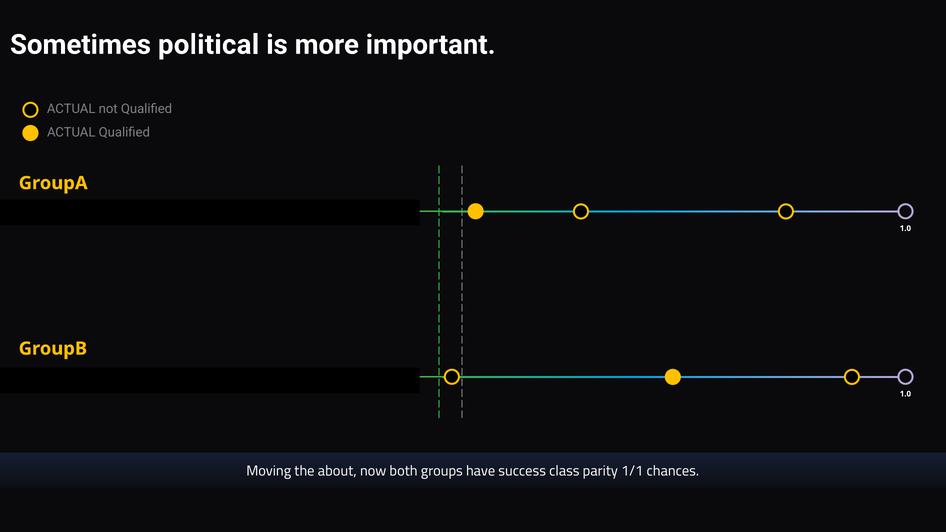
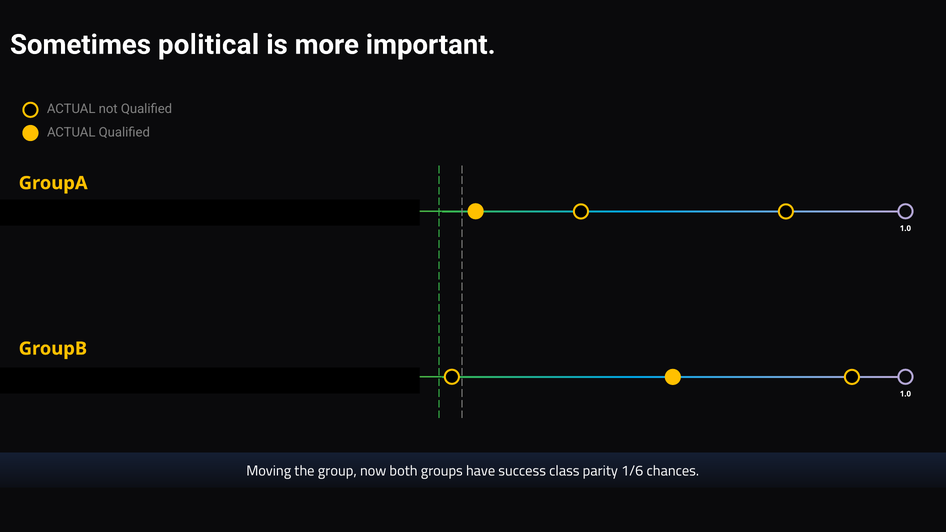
about: about -> group
1/1: 1/1 -> 1/6
